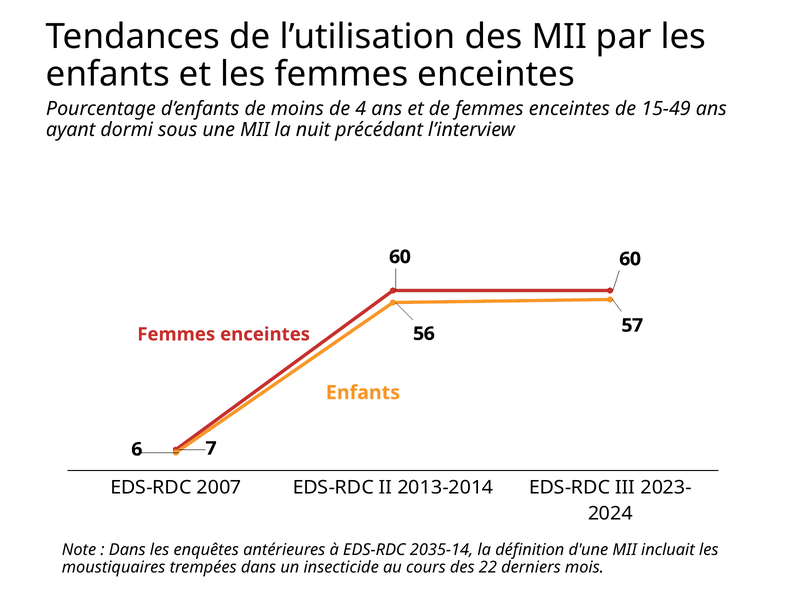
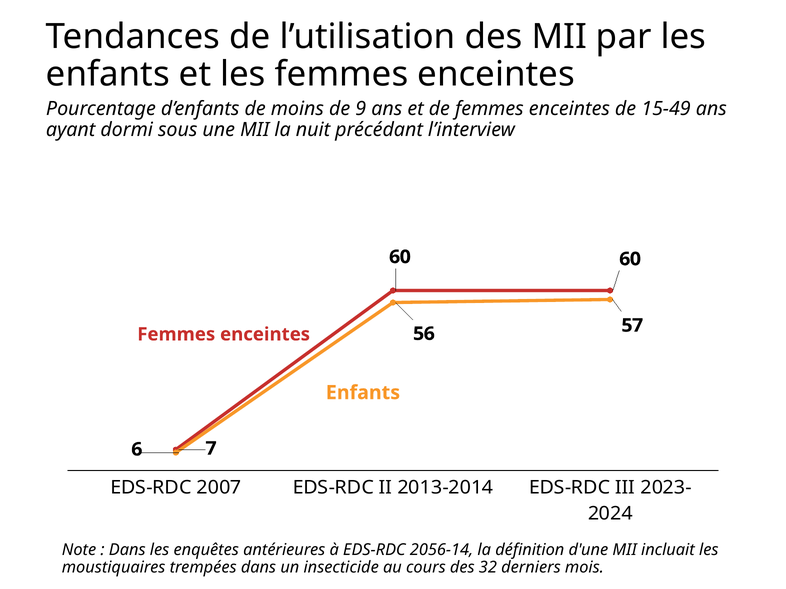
4: 4 -> 9
2035-14: 2035-14 -> 2056-14
22: 22 -> 32
